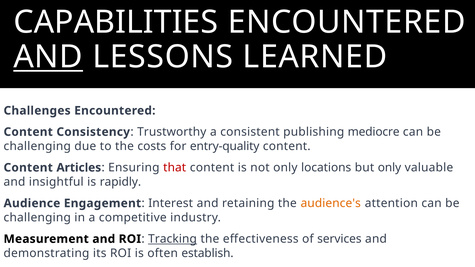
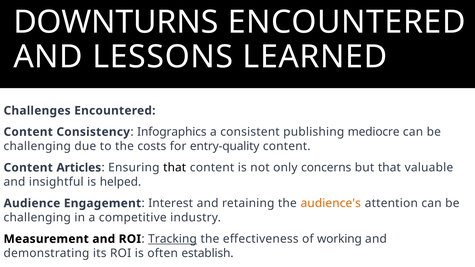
CAPABILITIES: CAPABILITIES -> DOWNTURNS
AND at (48, 57) underline: present -> none
Trustworthy: Trustworthy -> Infographics
that at (175, 168) colour: red -> black
locations: locations -> concerns
but only: only -> that
rapidly: rapidly -> helped
services: services -> working
